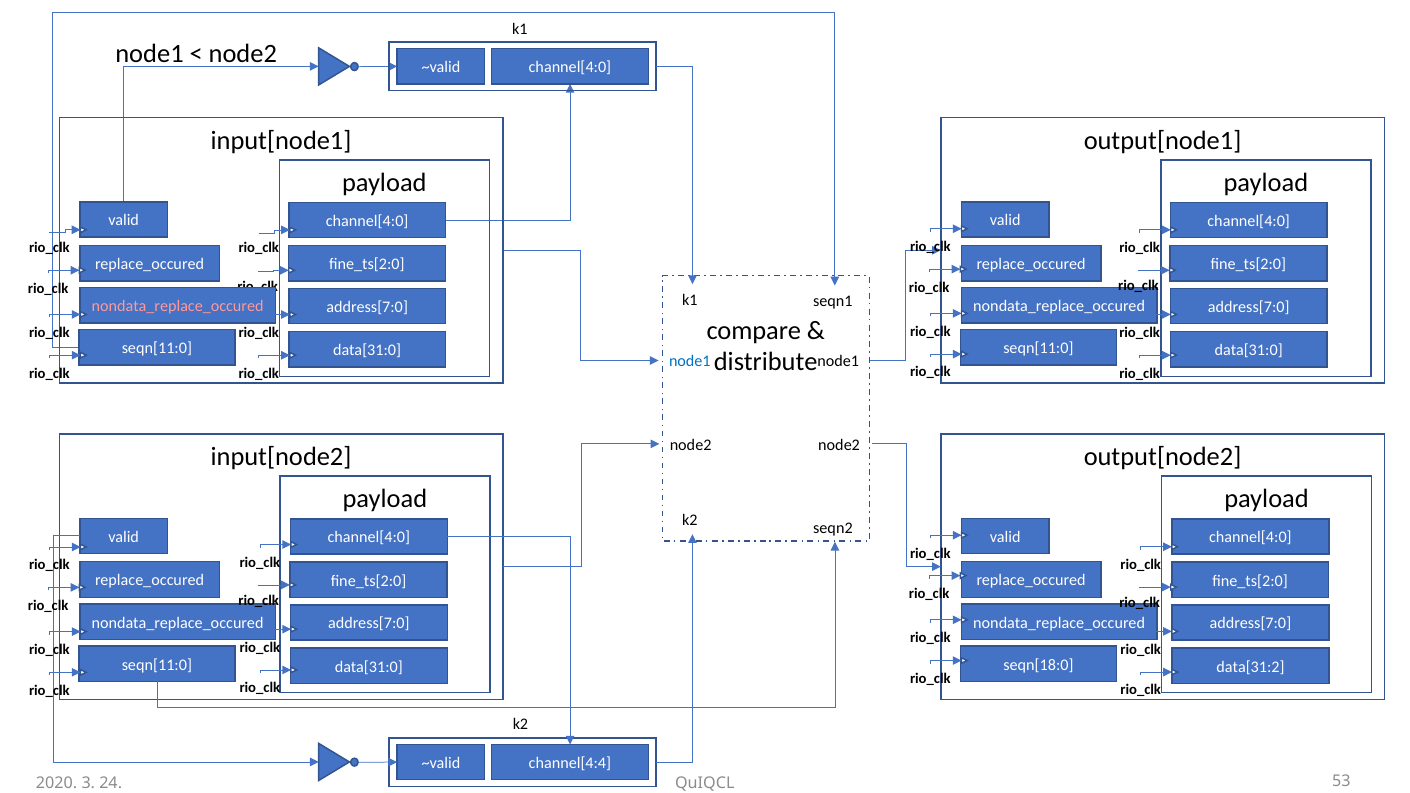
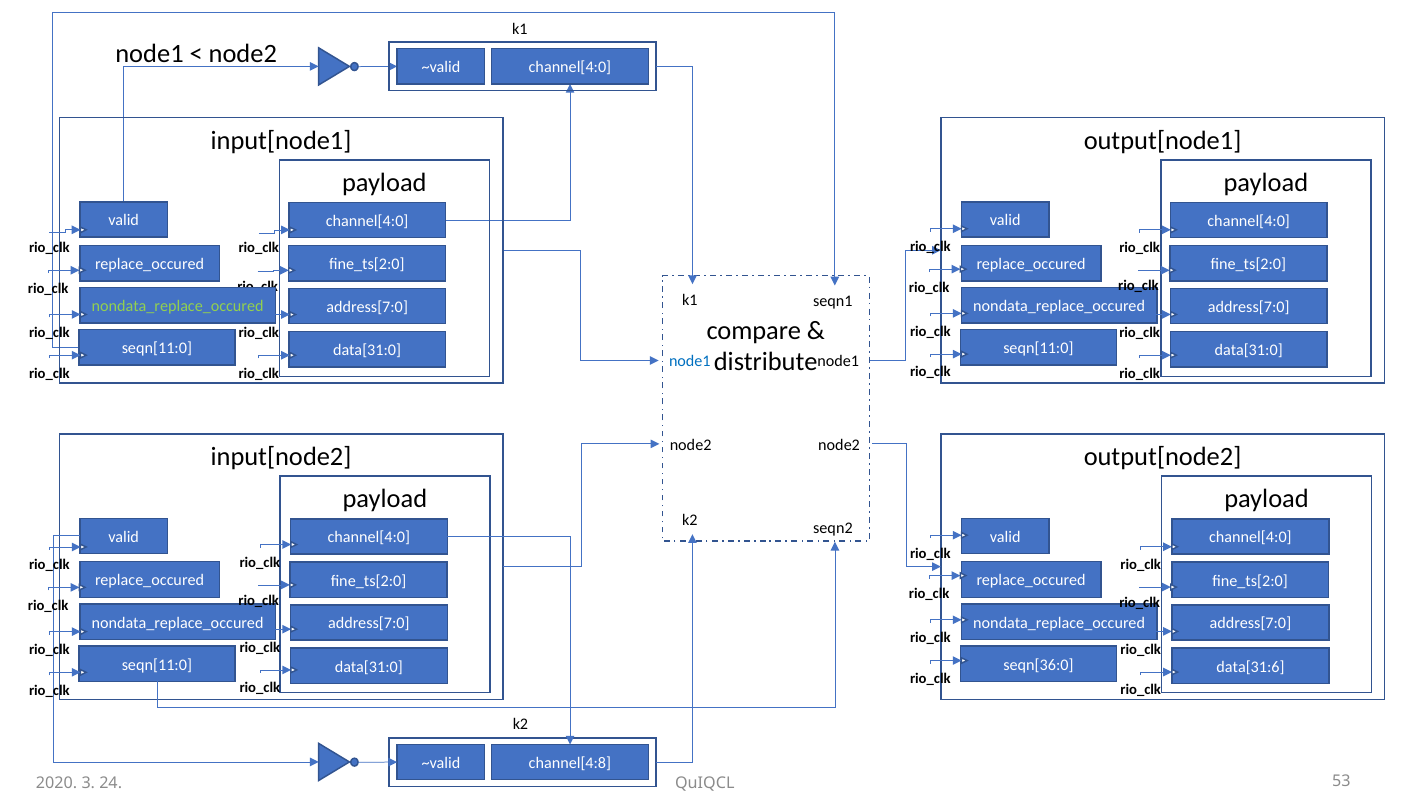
nondata_replace_occured at (178, 306) colour: pink -> light green
seqn[18:0: seqn[18:0 -> seqn[36:0
data[31:2: data[31:2 -> data[31:6
channel[4:4: channel[4:4 -> channel[4:8
